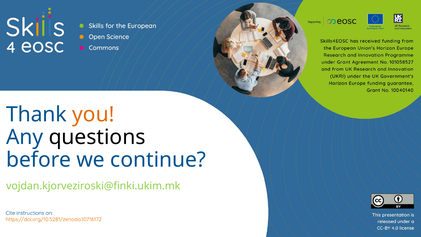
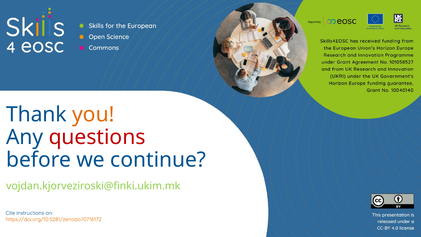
questions colour: black -> red
